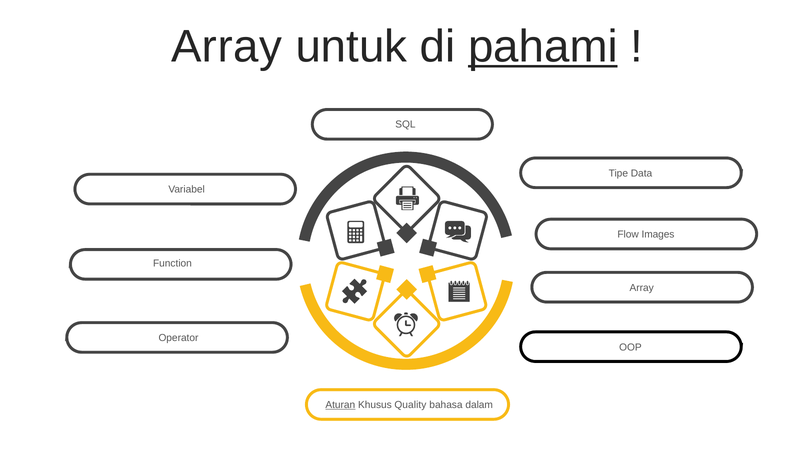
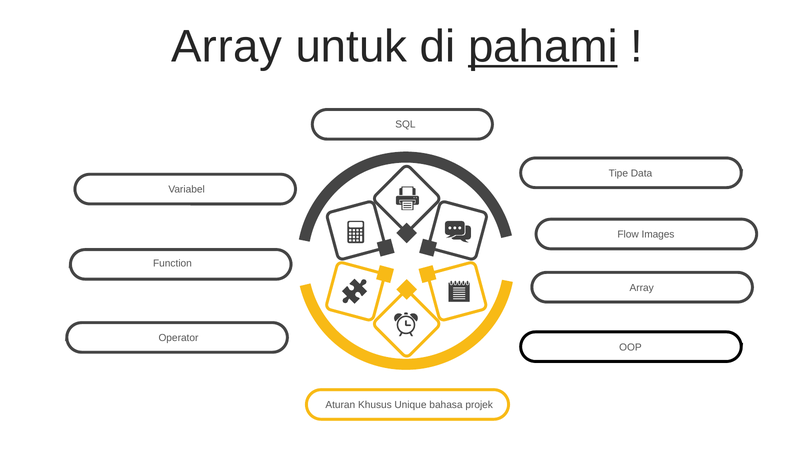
Aturan underline: present -> none
Quality: Quality -> Unique
dalam: dalam -> projek
